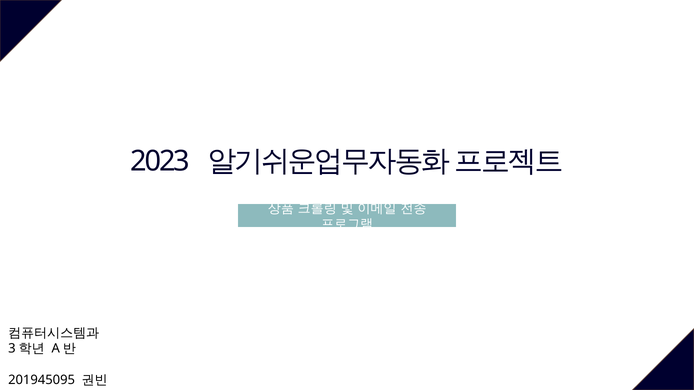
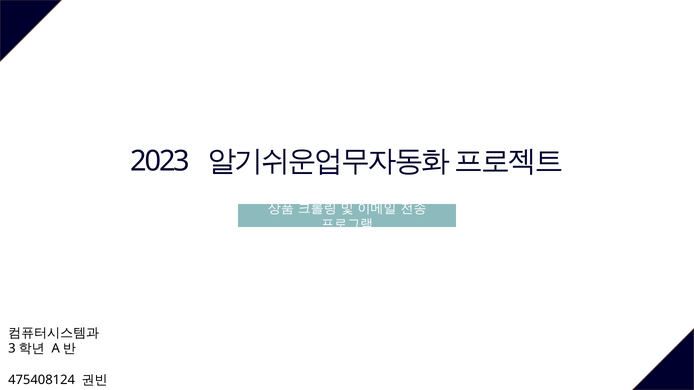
201945095: 201945095 -> 475408124
